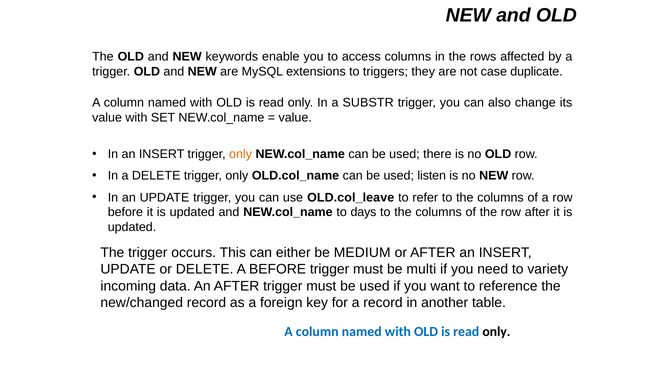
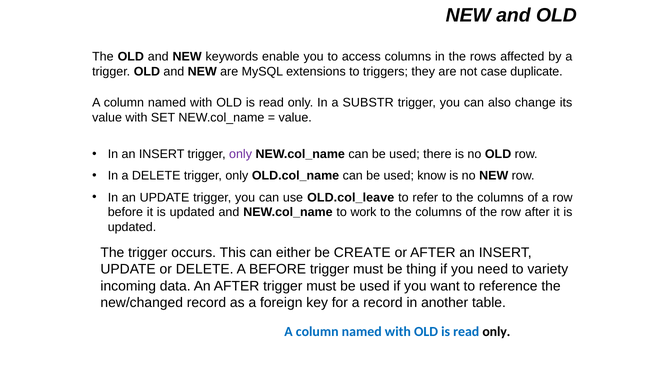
only at (241, 154) colour: orange -> purple
listen: listen -> know
days: days -> work
MEDIUM: MEDIUM -> CREATE
multi: multi -> thing
